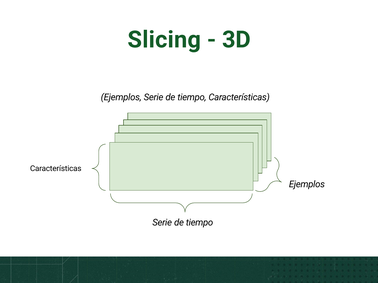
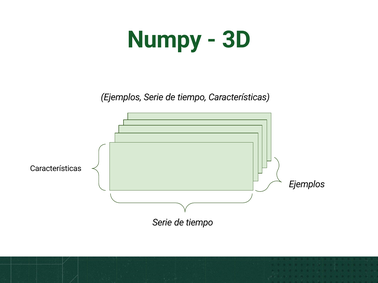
Slicing: Slicing -> Numpy
